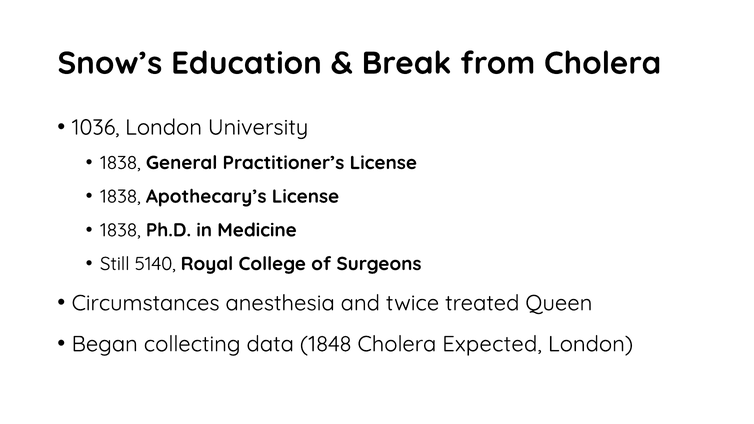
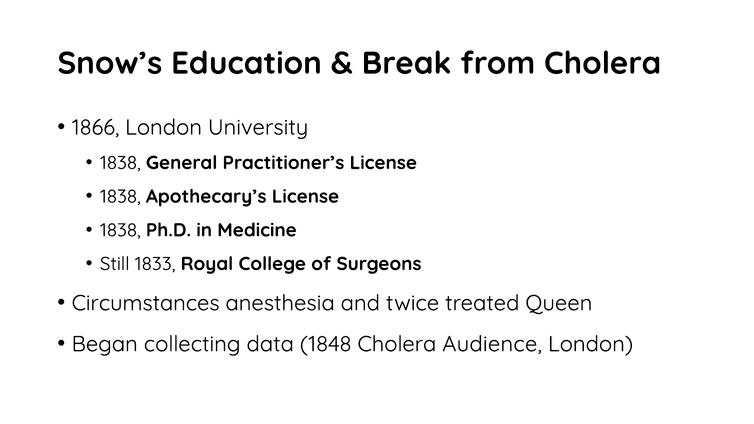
1036: 1036 -> 1866
5140: 5140 -> 1833
Expected: Expected -> Audience
